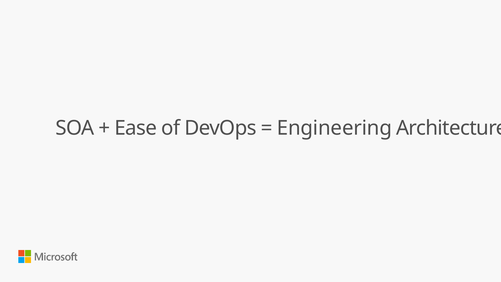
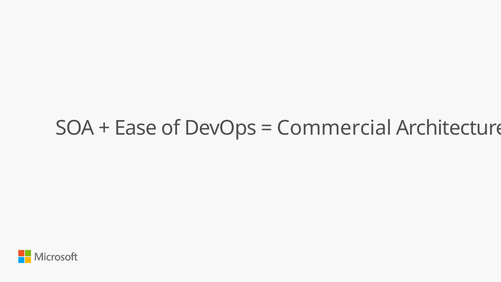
Engineering: Engineering -> Commercial
